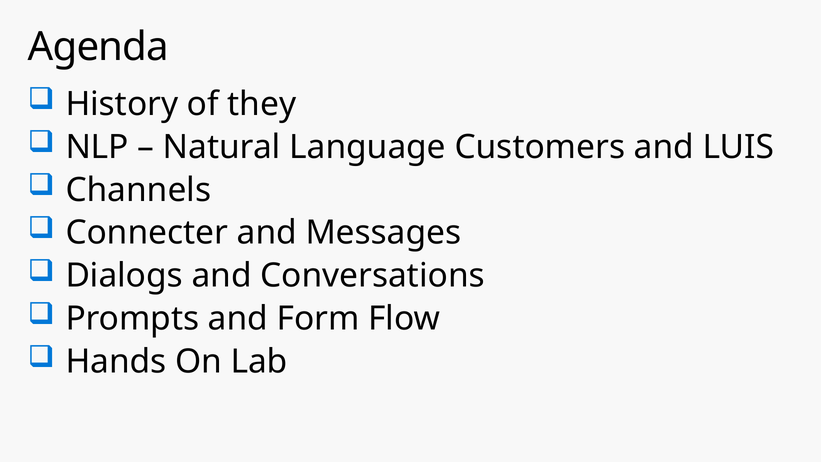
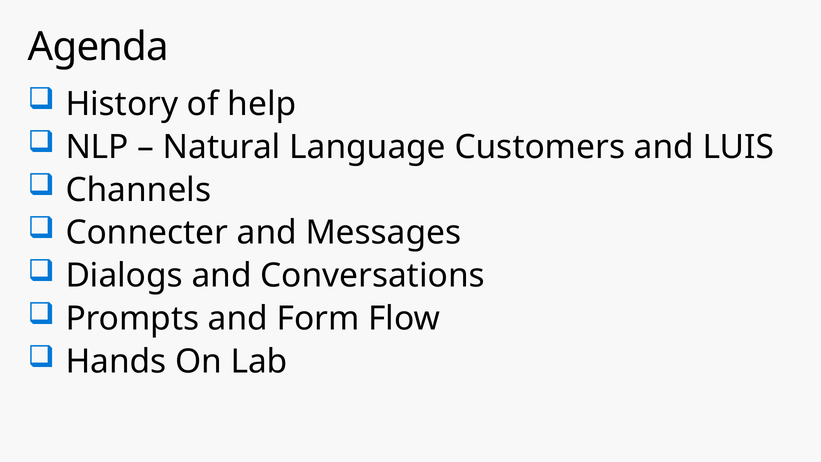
they: they -> help
